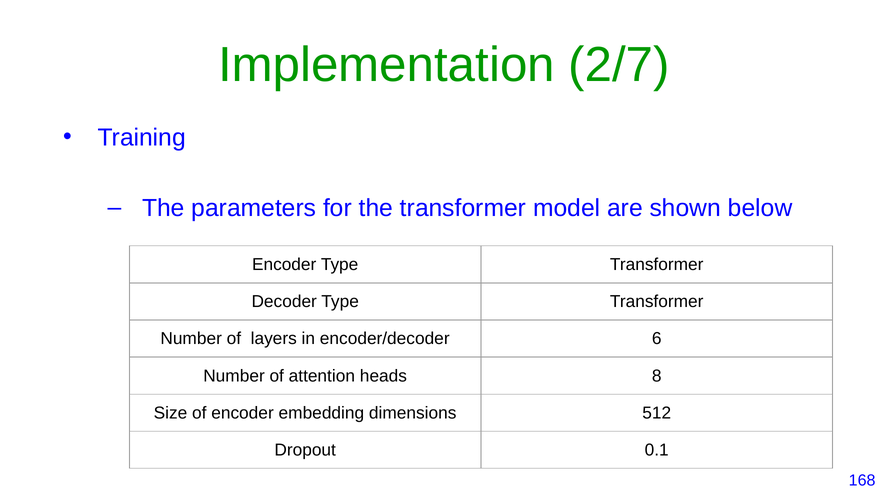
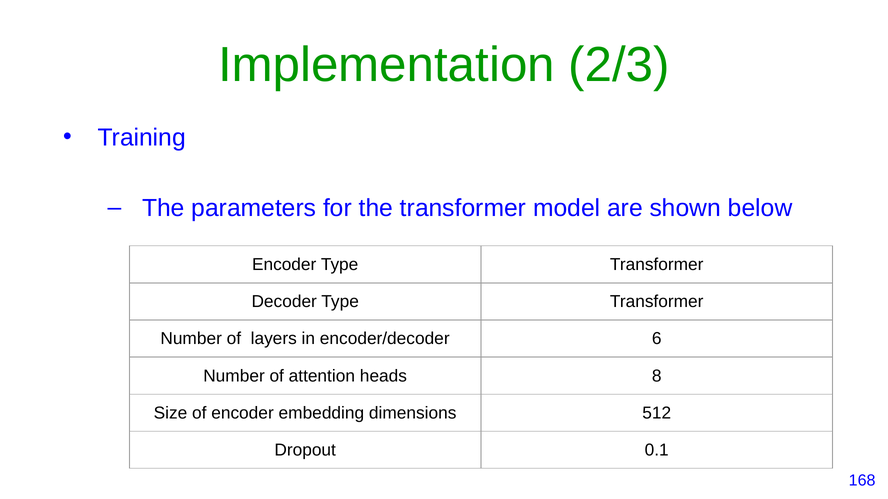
2/7: 2/7 -> 2/3
